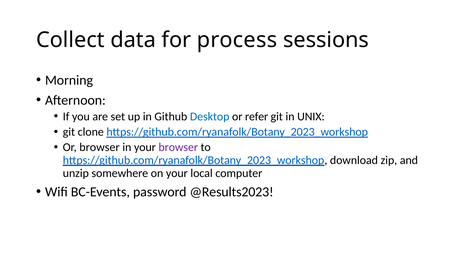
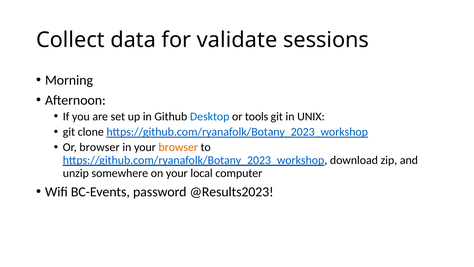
process: process -> validate
refer: refer -> tools
browser at (178, 147) colour: purple -> orange
